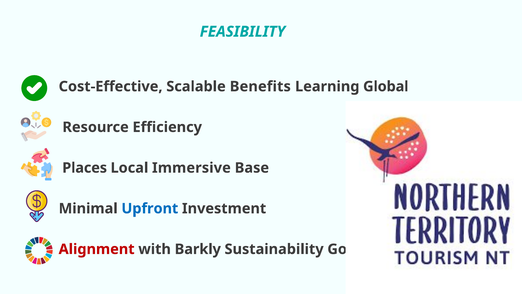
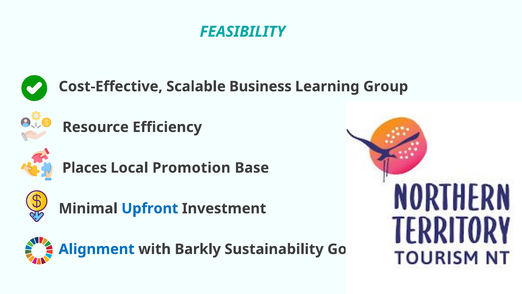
Benefits: Benefits -> Business
Global: Global -> Group
Immersive: Immersive -> Promotion
Alignment colour: red -> blue
